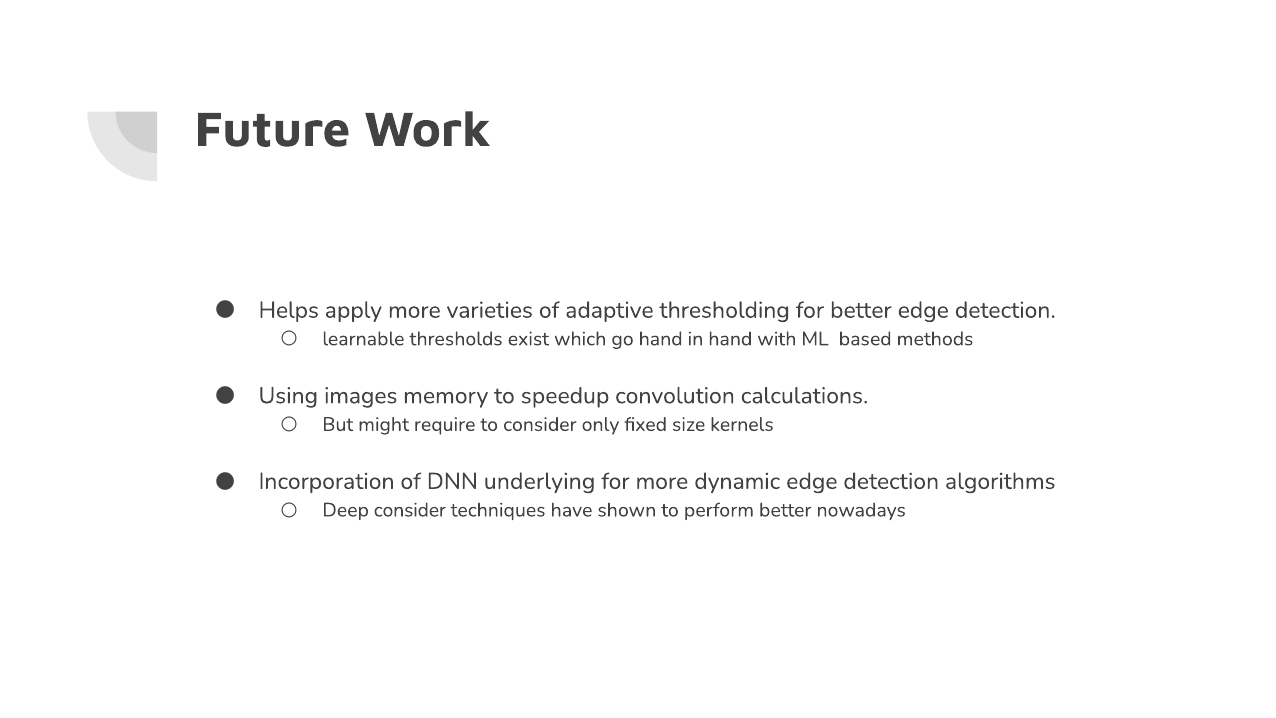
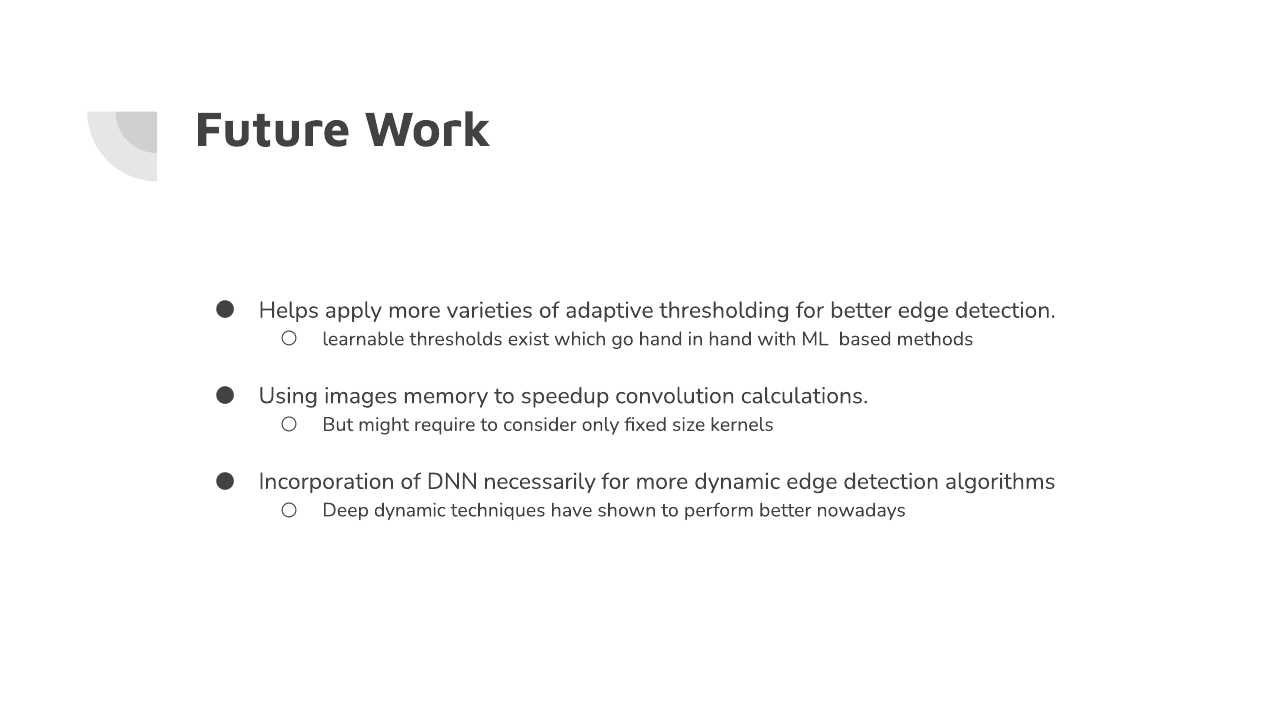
underlying: underlying -> necessarily
Deep consider: consider -> dynamic
